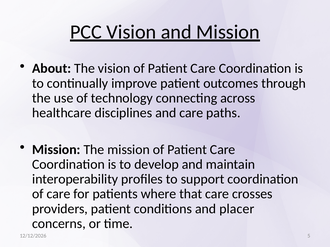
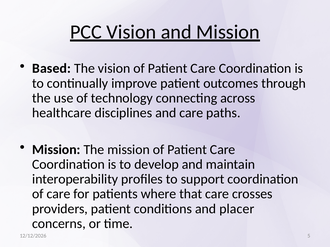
About: About -> Based
